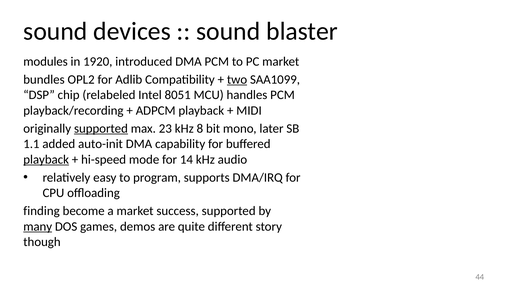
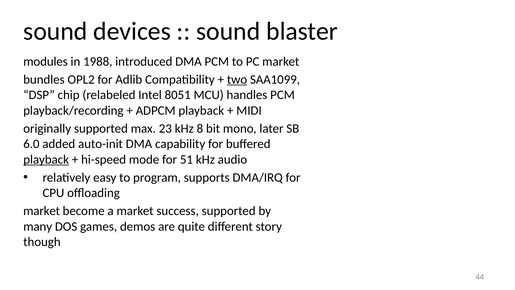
1920: 1920 -> 1988
supported at (101, 128) underline: present -> none
1.1: 1.1 -> 6.0
14: 14 -> 51
finding at (42, 211): finding -> market
many underline: present -> none
